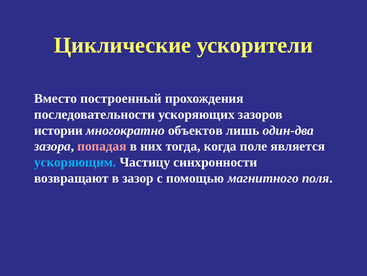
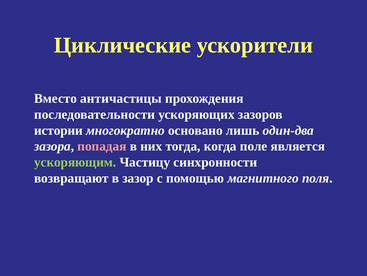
построенный: построенный -> античастицы
объектов: объектов -> основано
ускоряющим colour: light blue -> light green
